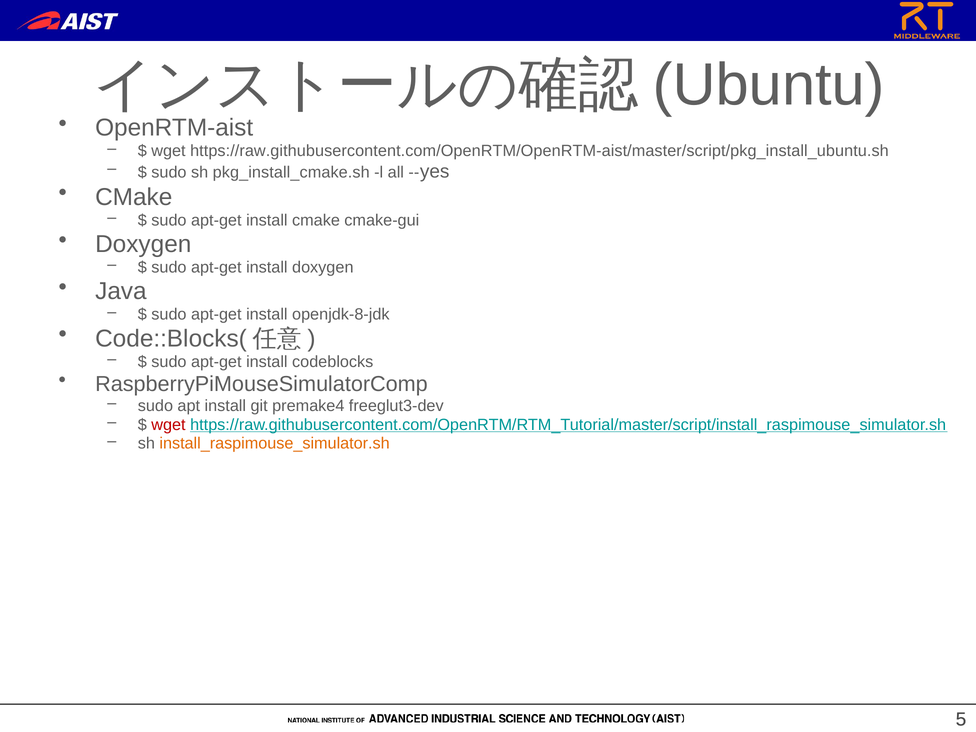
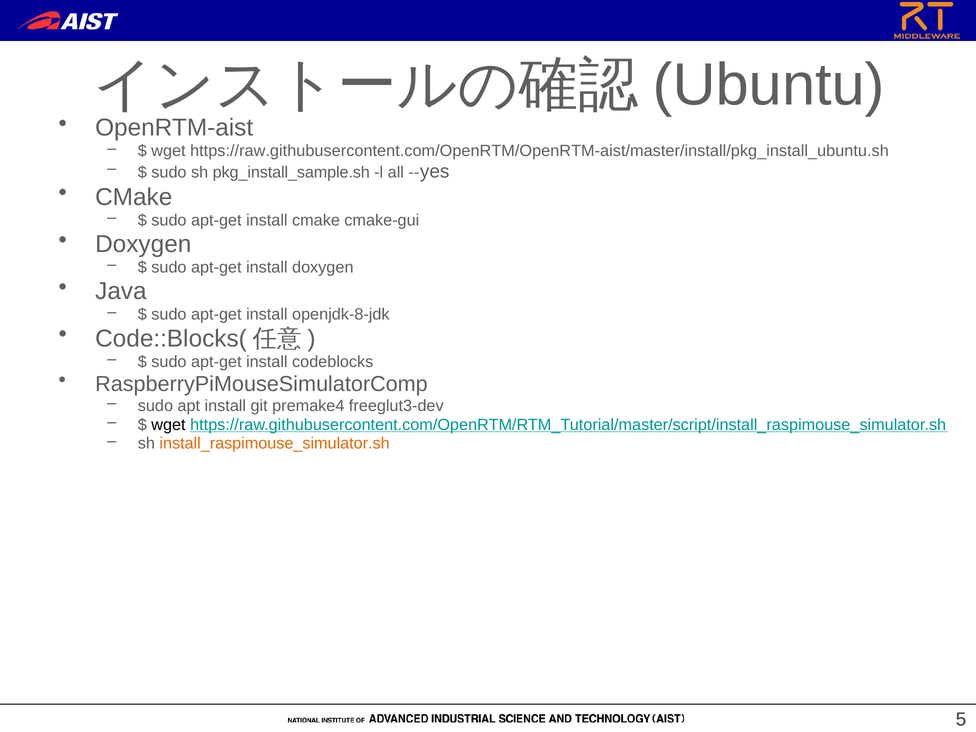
https://raw.githubusercontent.com/OpenRTM/OpenRTM-aist/master/script/pkg_install_ubuntu.sh: https://raw.githubusercontent.com/OpenRTM/OpenRTM-aist/master/script/pkg_install_ubuntu.sh -> https://raw.githubusercontent.com/OpenRTM/OpenRTM-aist/master/install/pkg_install_ubuntu.sh
pkg_install_cmake.sh: pkg_install_cmake.sh -> pkg_install_sample.sh
wget at (168, 425) colour: red -> black
